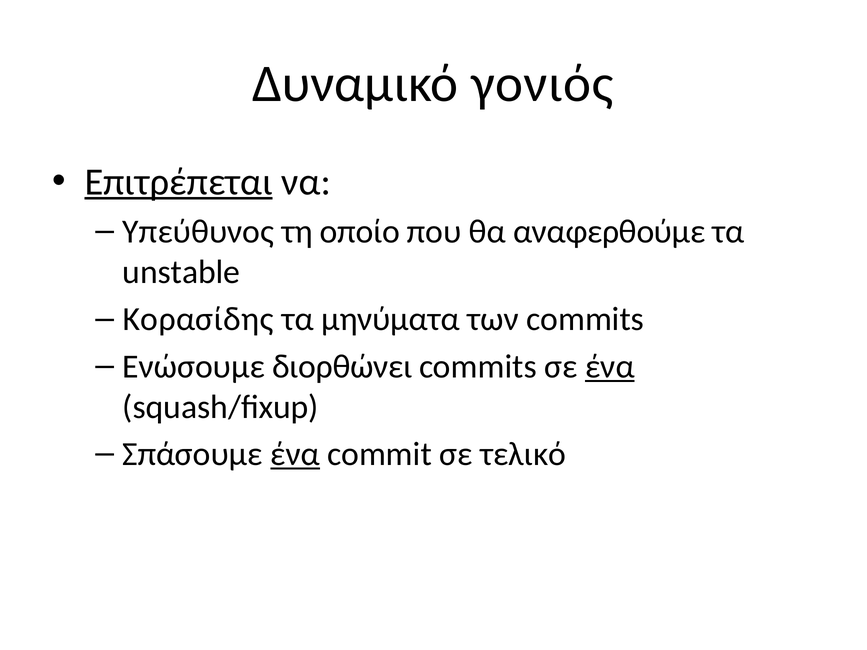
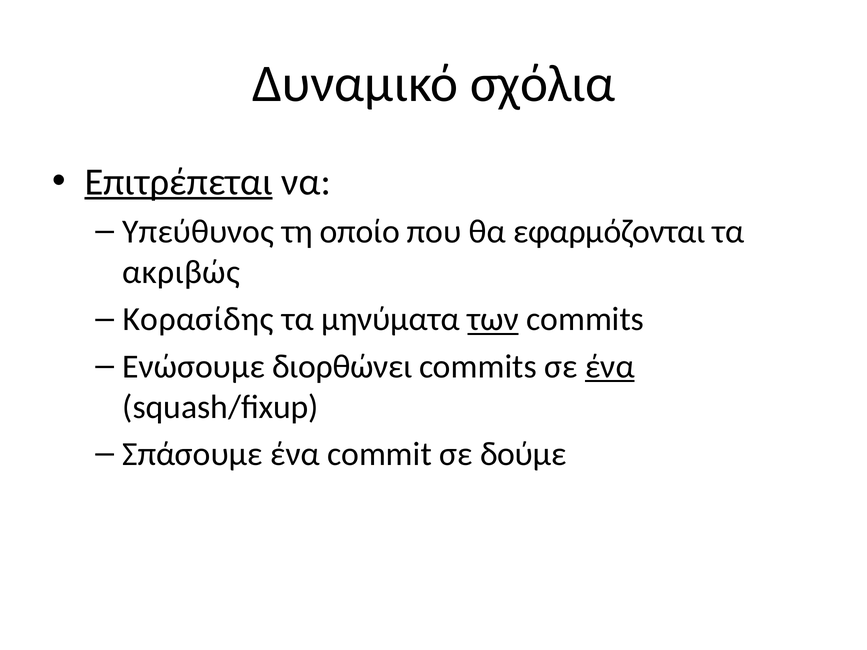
γονιός: γονιός -> σχόλια
αναφερθούμε: αναφερθούμε -> εφαρμόζονται
unstable: unstable -> ακριβώς
των underline: none -> present
ένα at (295, 454) underline: present -> none
τελικό: τελικό -> δούμε
